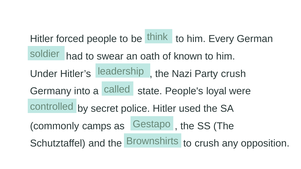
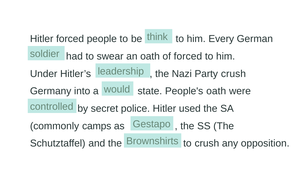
of known: known -> forced
called: called -> would
People's loyal: loyal -> oath
